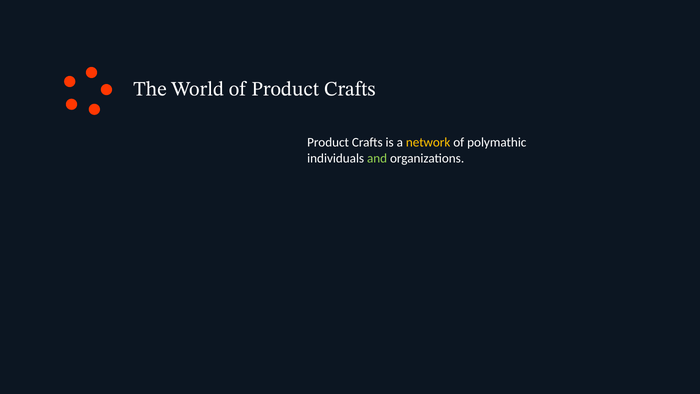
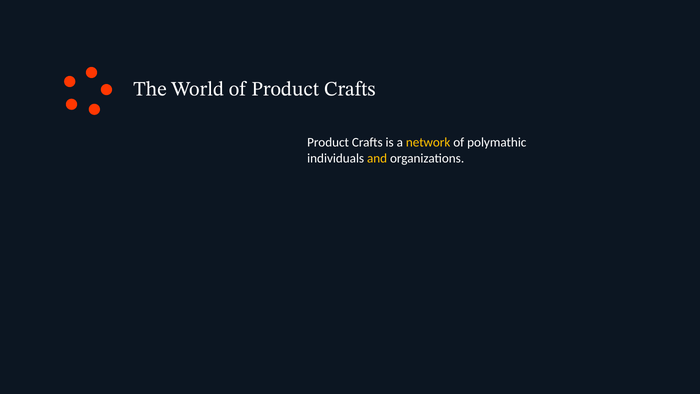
and colour: light green -> yellow
